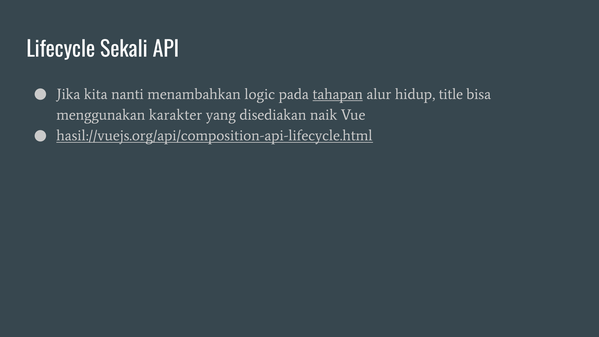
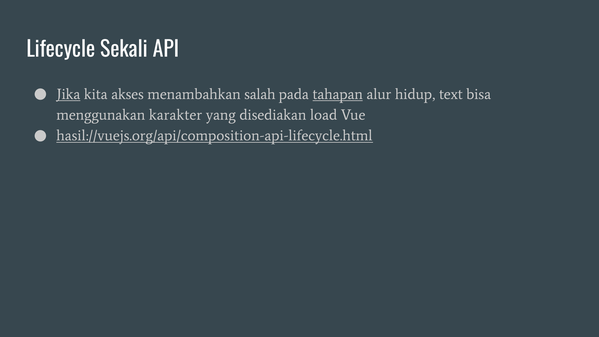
Jika underline: none -> present
nanti: nanti -> akses
logic: logic -> salah
title: title -> text
naik: naik -> load
